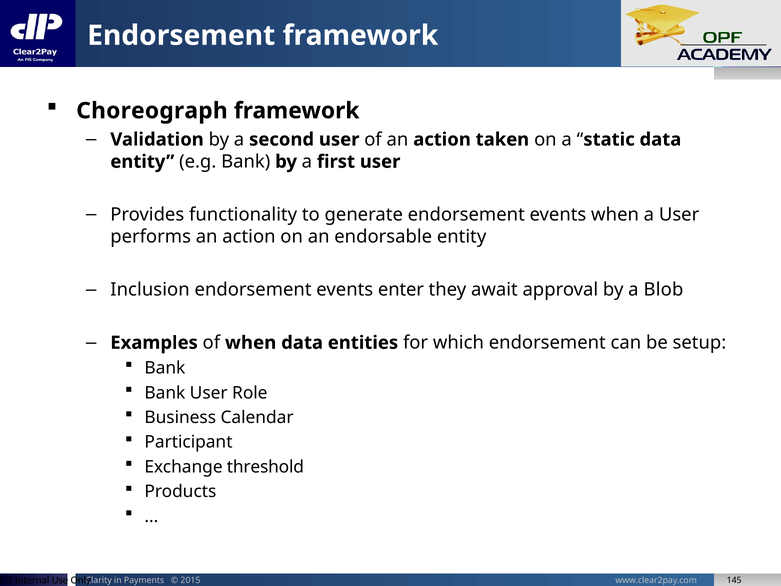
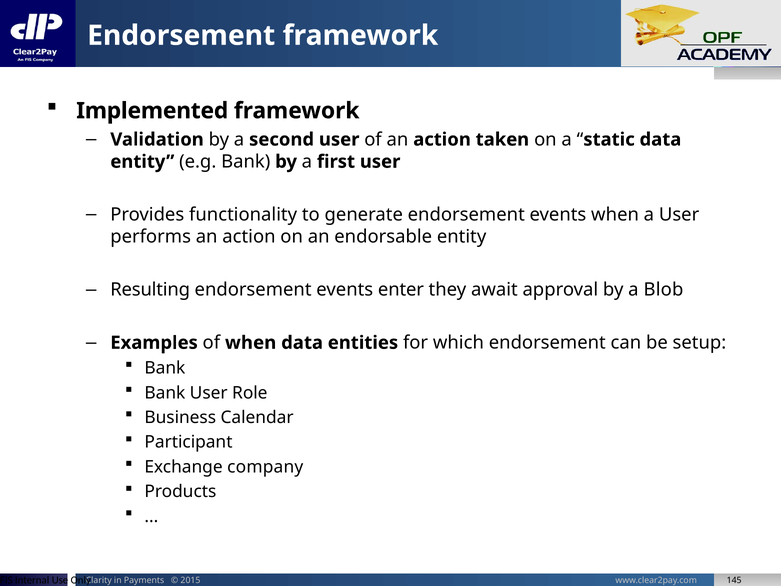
Choreograph: Choreograph -> Implemented
Inclusion: Inclusion -> Resulting
threshold: threshold -> company
